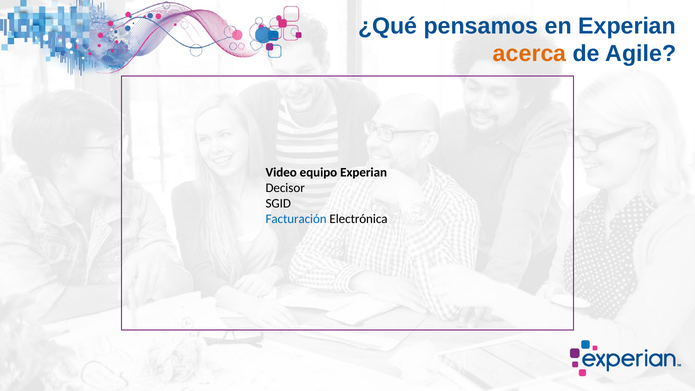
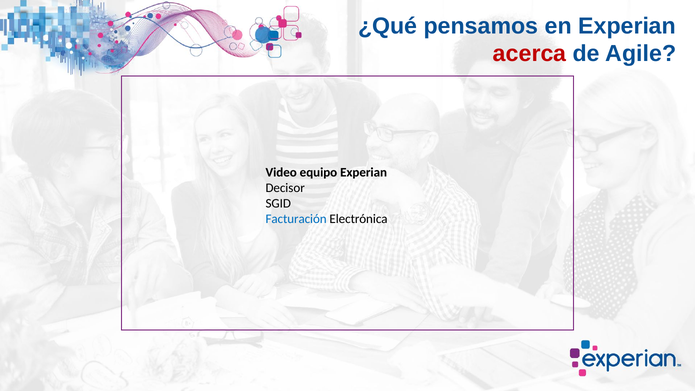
acerca colour: orange -> red
